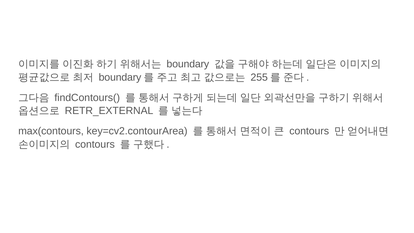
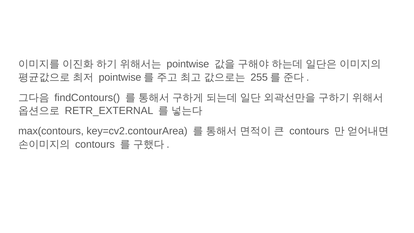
boundary at (188, 64): boundary -> pointwise
boundary at (120, 77): boundary -> pointwise
